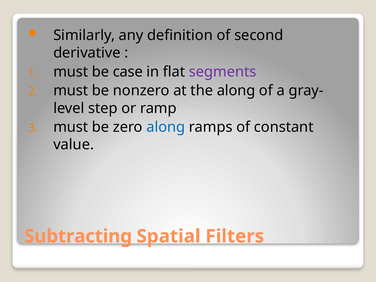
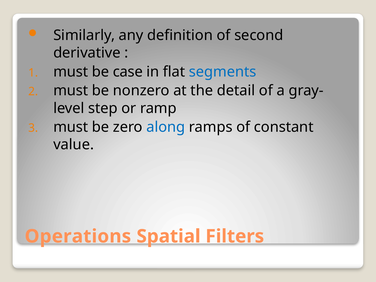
segments colour: purple -> blue
the along: along -> detail
Subtracting: Subtracting -> Operations
